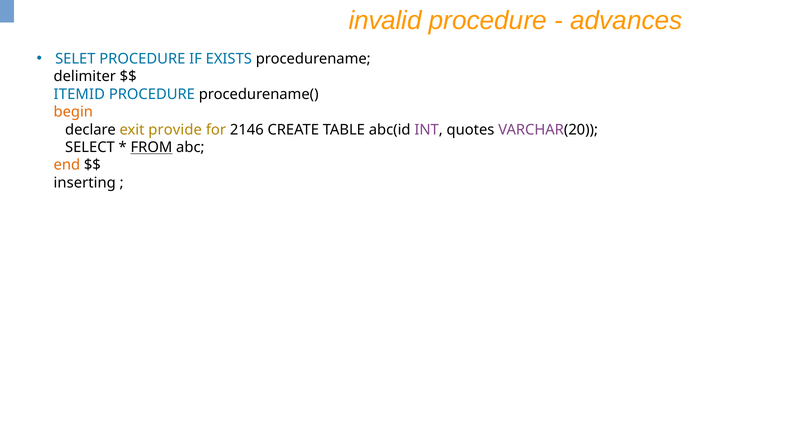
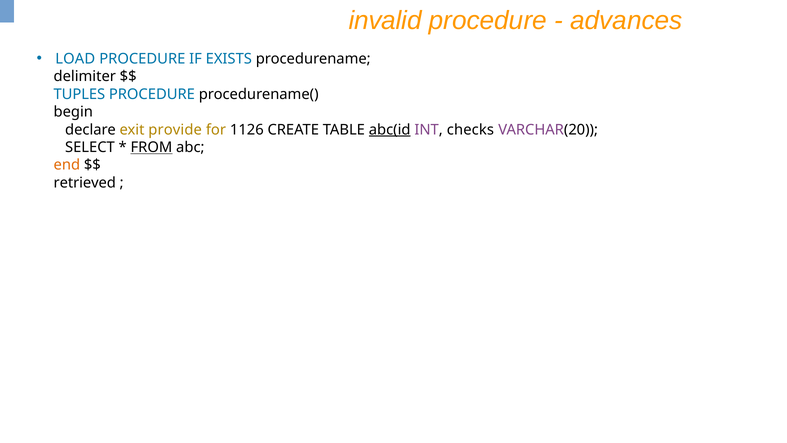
SELET: SELET -> LOAD
ITEMID: ITEMID -> TUPLES
begin colour: orange -> black
2146: 2146 -> 1126
abc(id underline: none -> present
quotes: quotes -> checks
inserting: inserting -> retrieved
